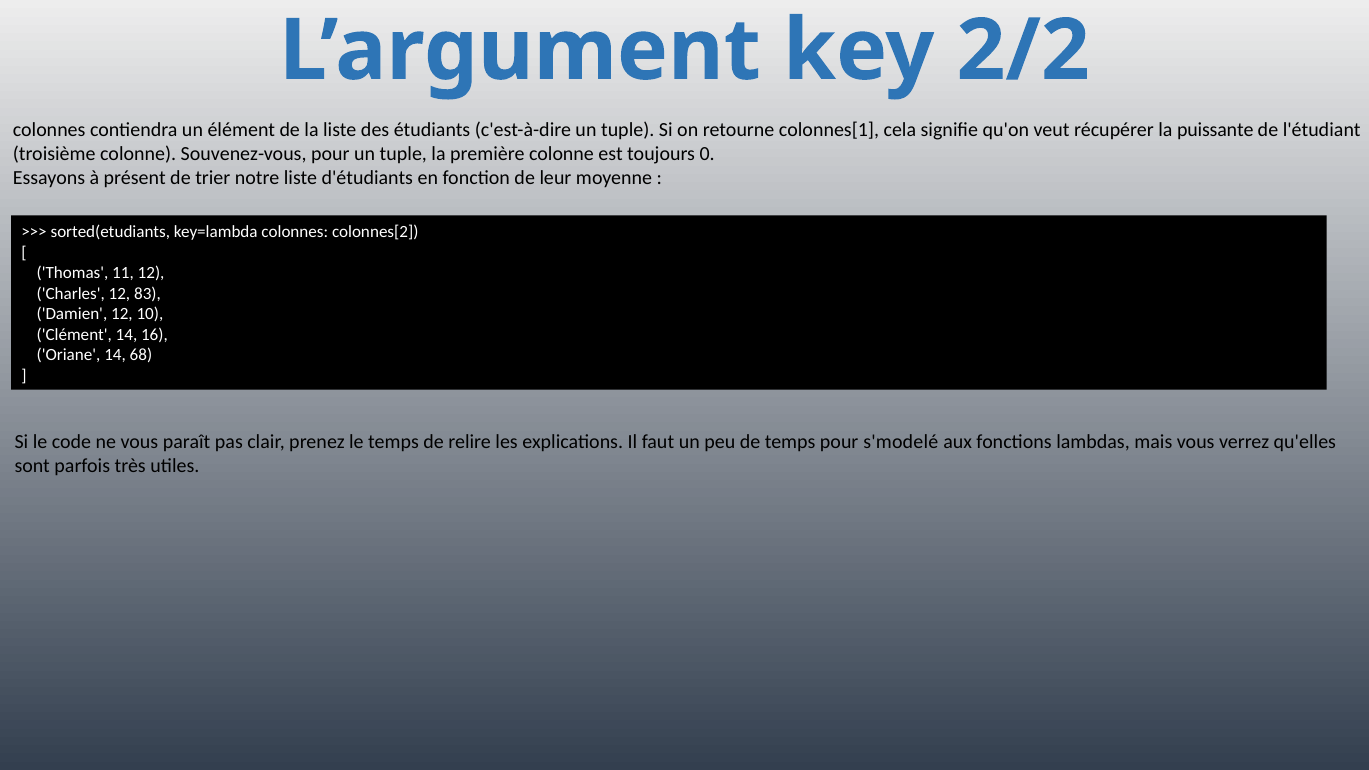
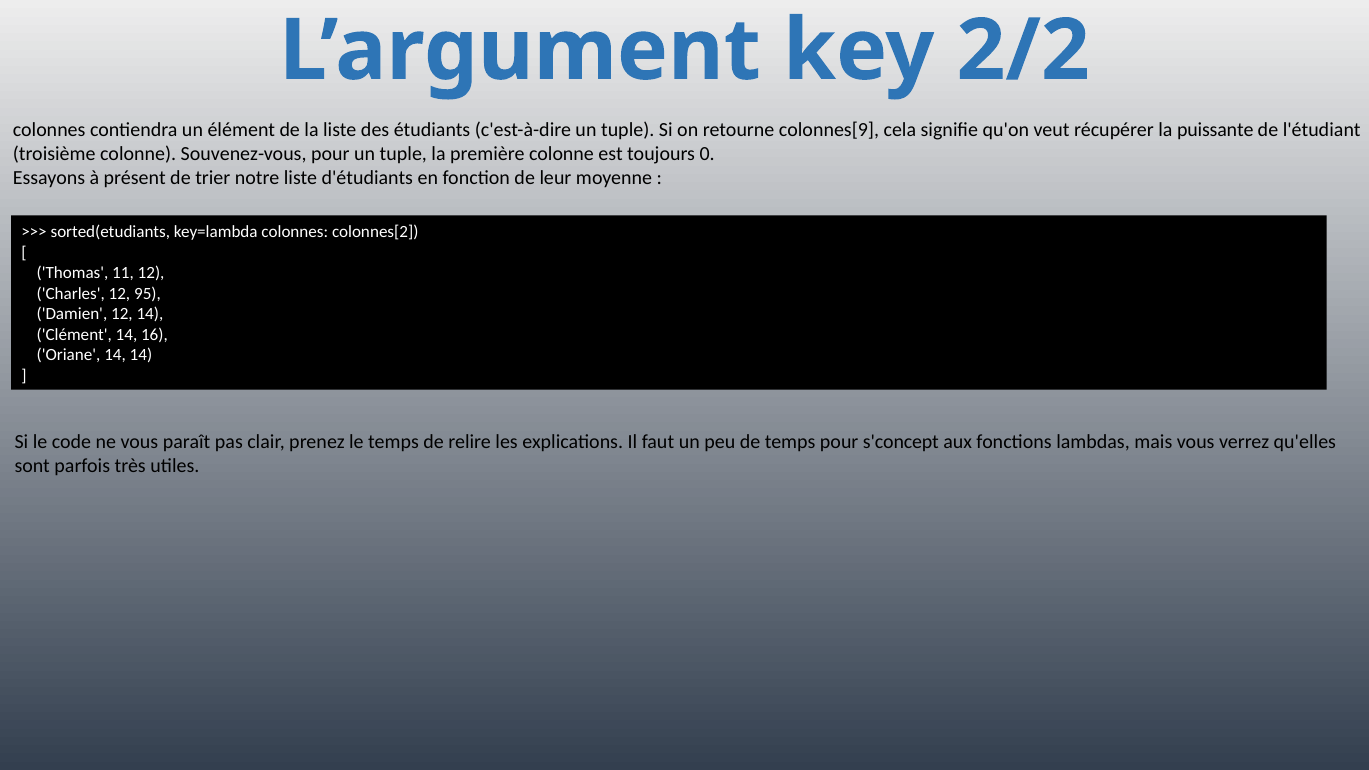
colonnes[1: colonnes[1 -> colonnes[9
83: 83 -> 95
12 10: 10 -> 14
14 68: 68 -> 14
s'modelé: s'modelé -> s'concept
